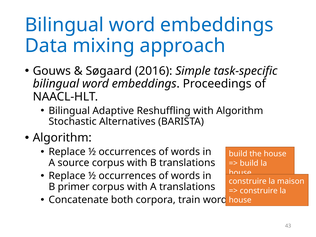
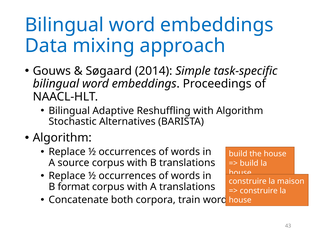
2016: 2016 -> 2014
primer: primer -> format
